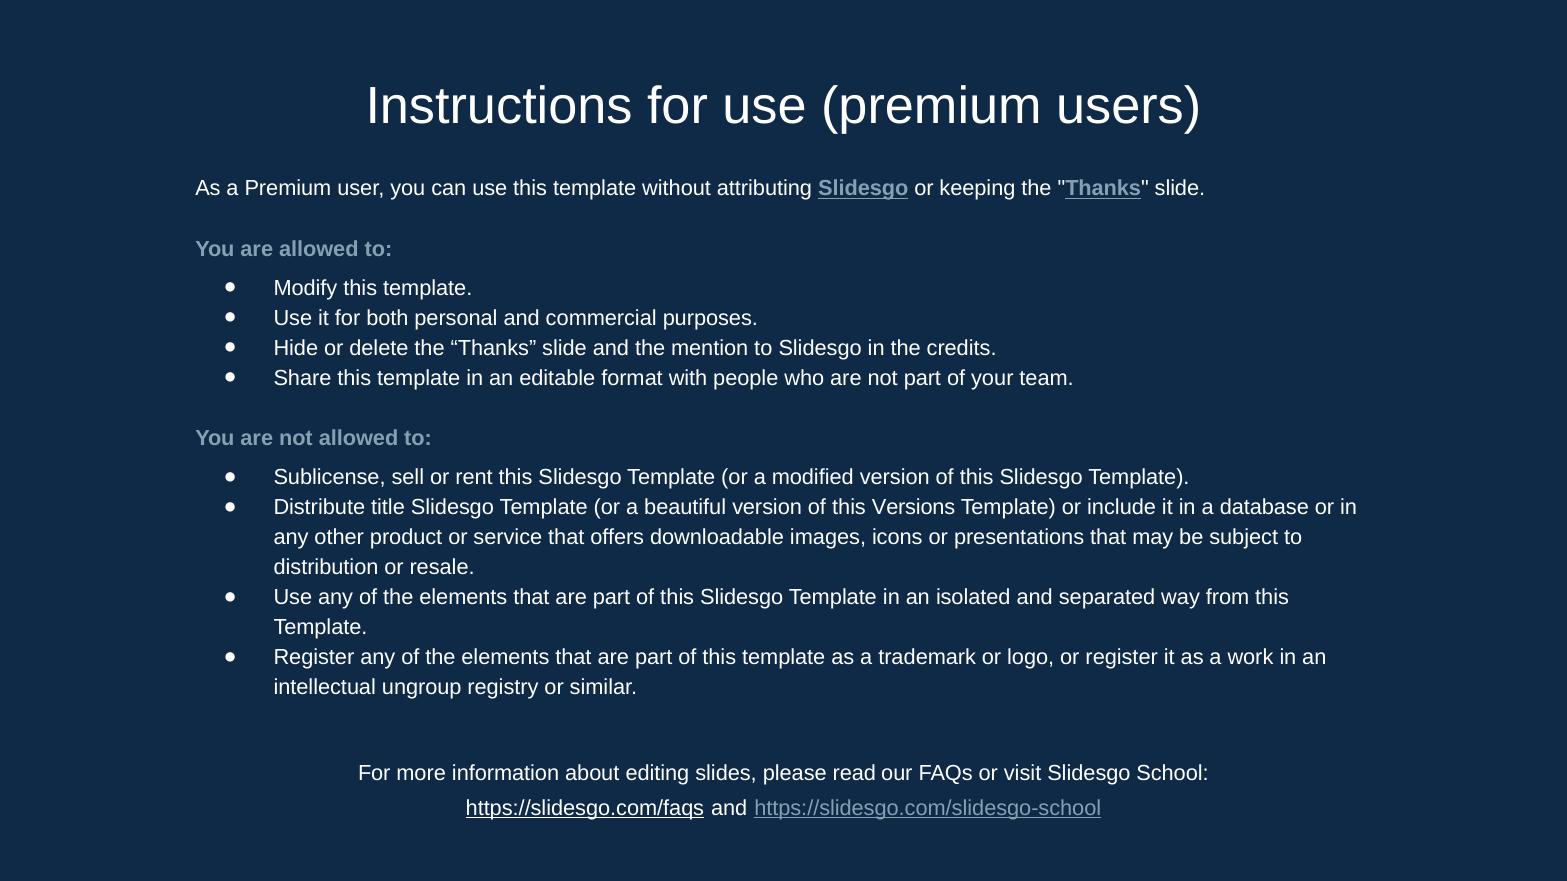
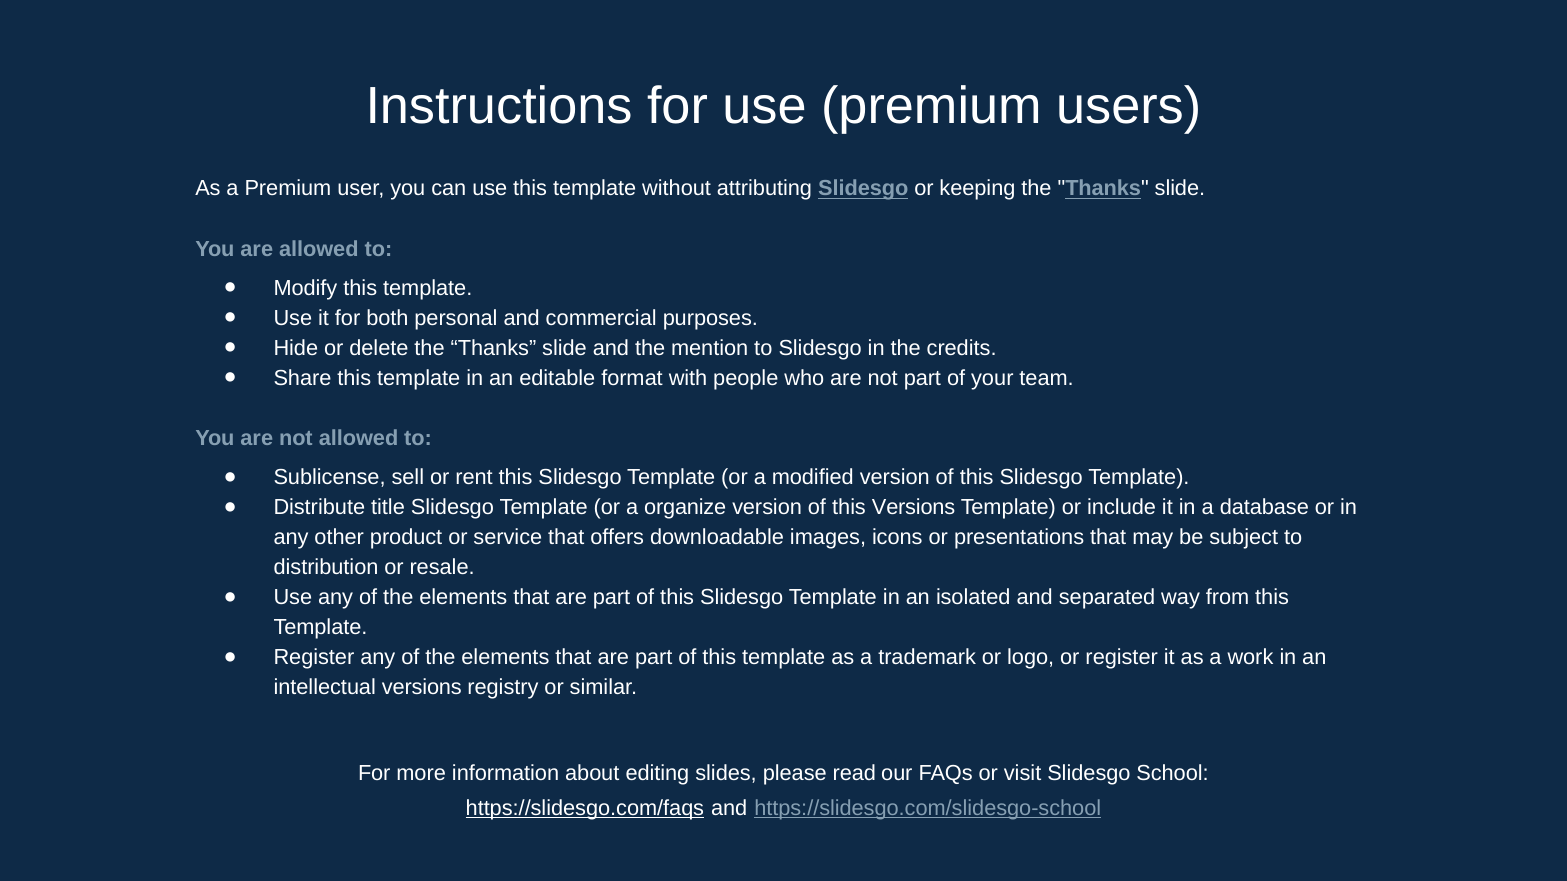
beautiful: beautiful -> organize
intellectual ungroup: ungroup -> versions
